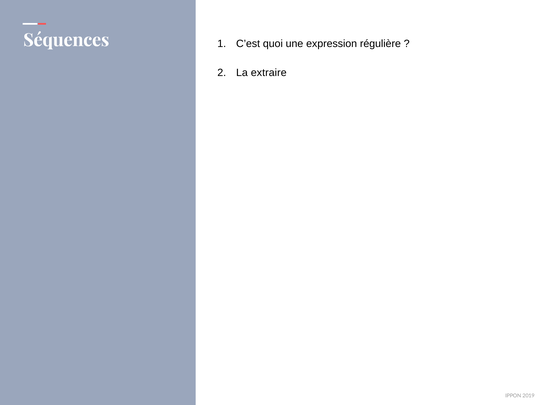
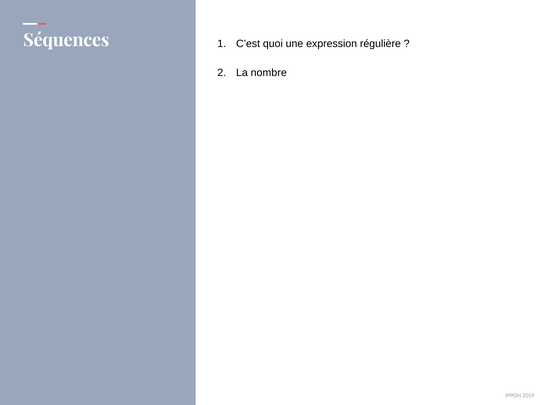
extraire: extraire -> nombre
